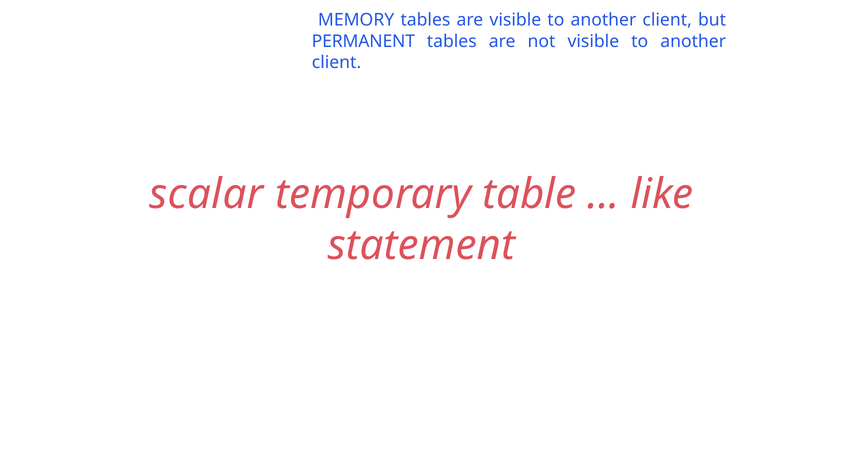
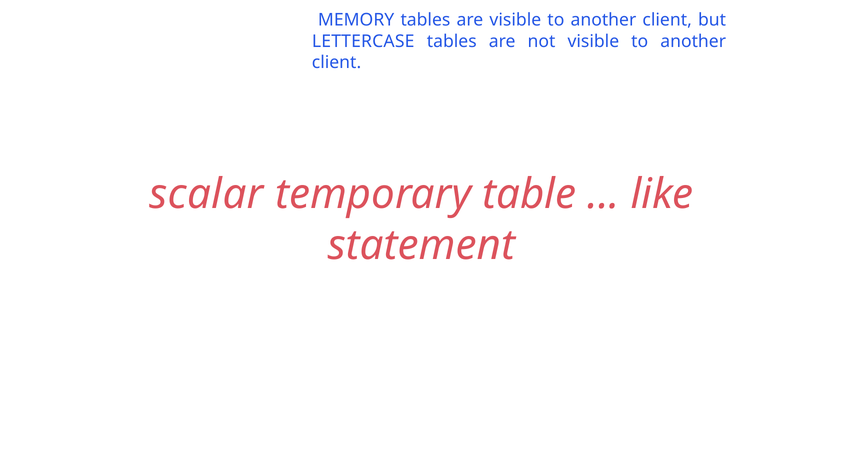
PERMANENT: PERMANENT -> LETTERCASE
